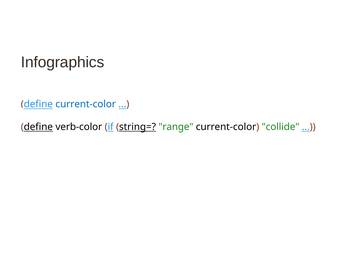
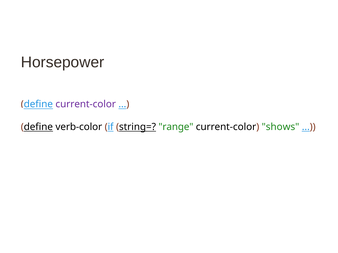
Infographics: Infographics -> Horsepower
current-color at (86, 104) colour: blue -> purple
collide: collide -> shows
